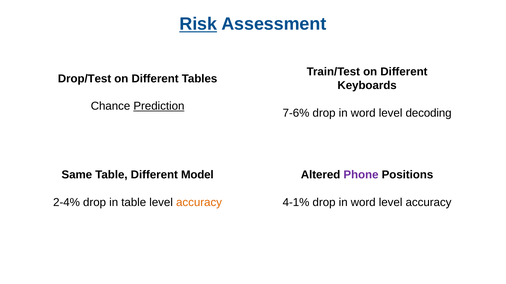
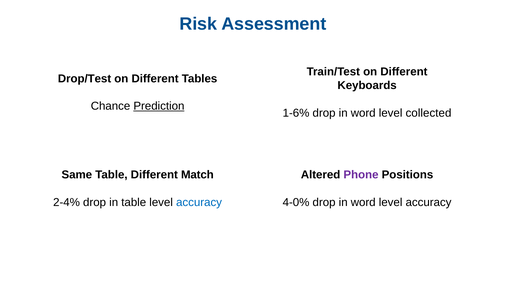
Risk underline: present -> none
7-6%: 7-6% -> 1-6%
decoding: decoding -> collected
Model: Model -> Match
accuracy at (199, 203) colour: orange -> blue
4-1%: 4-1% -> 4-0%
